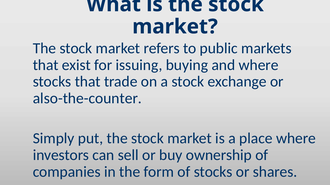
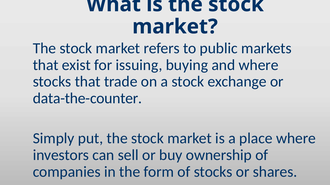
also-the-counter: also-the-counter -> data-the-counter
